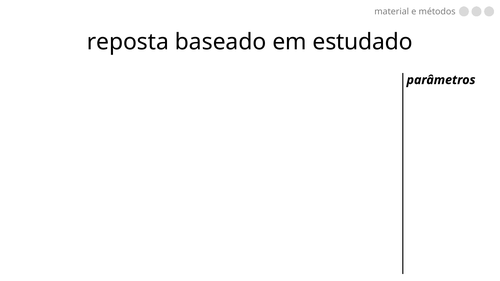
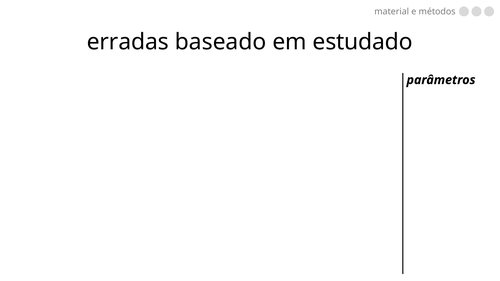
reposta: reposta -> erradas
